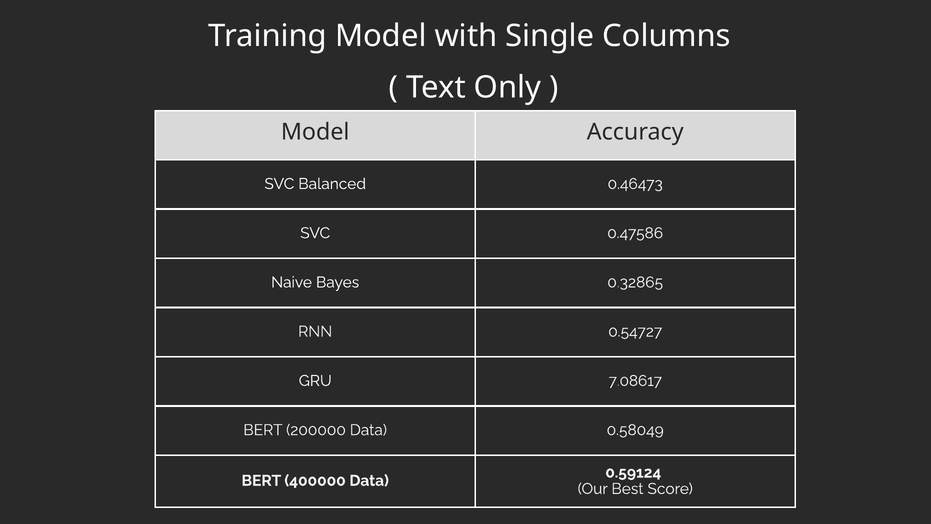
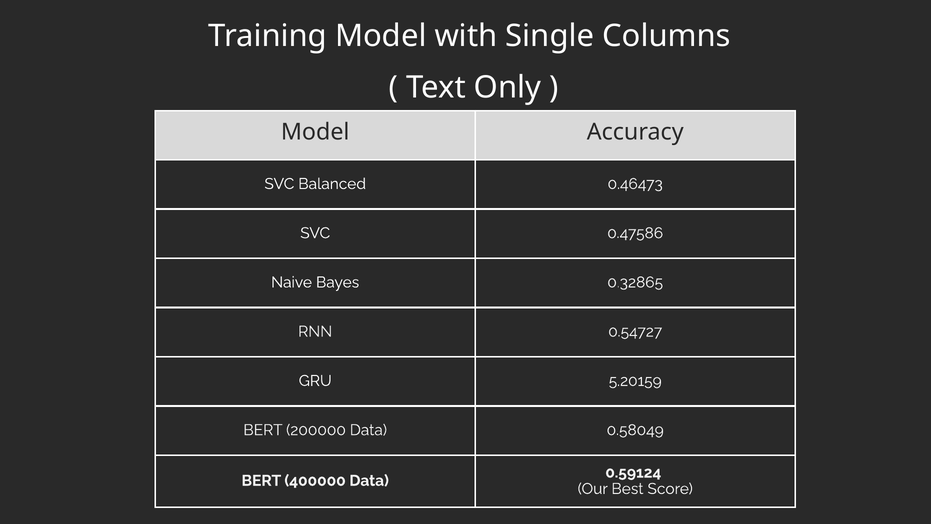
7.08617: 7.08617 -> 5.20159
